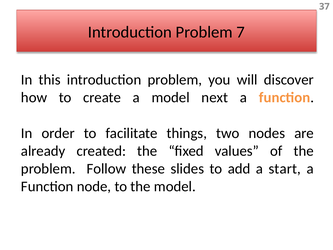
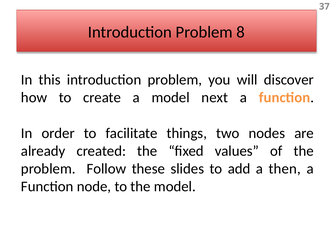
7: 7 -> 8
start: start -> then
